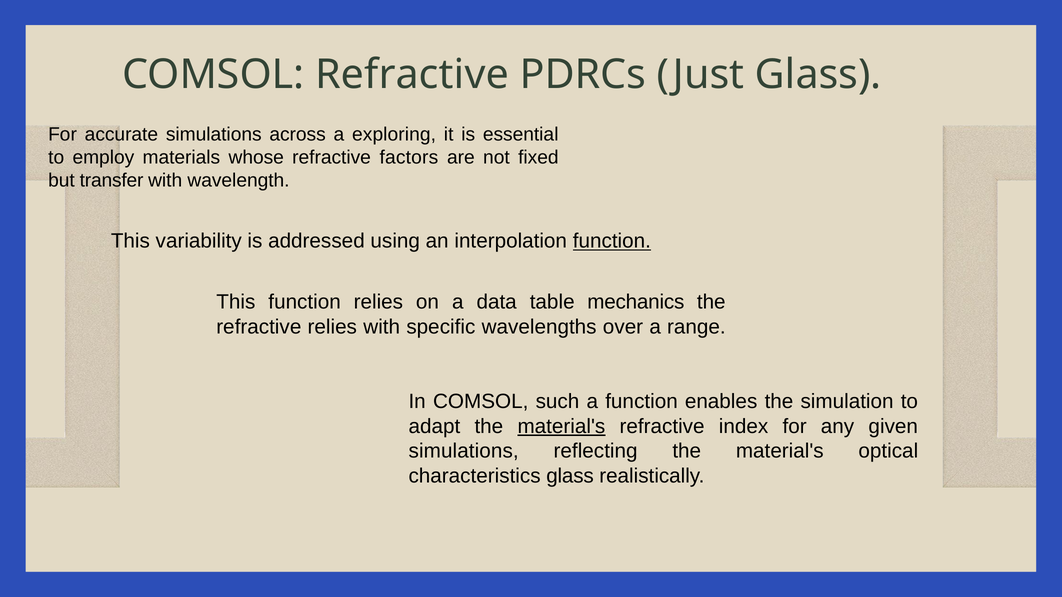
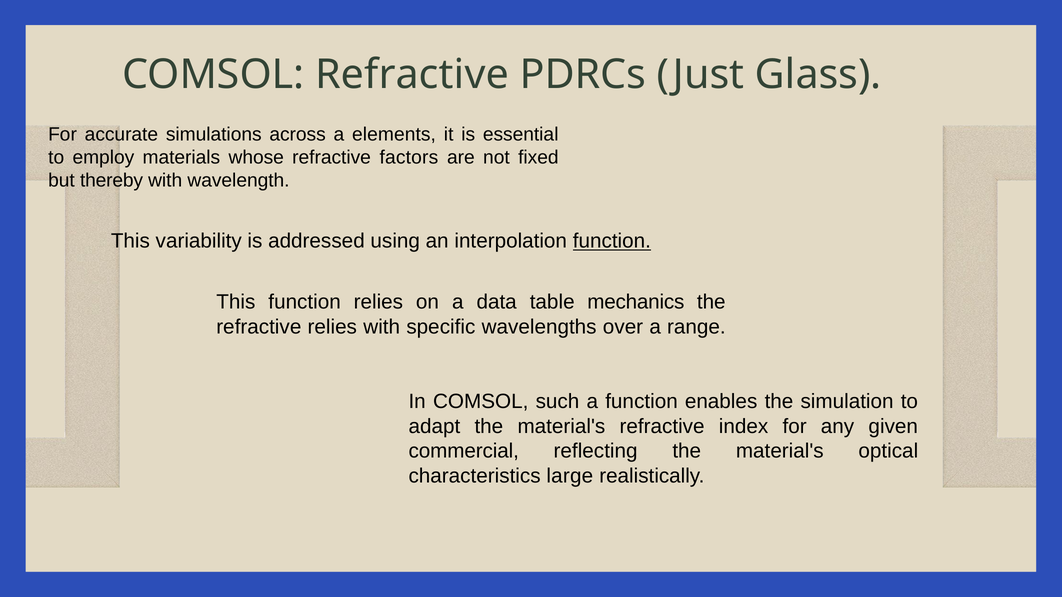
exploring: exploring -> elements
transfer: transfer -> thereby
material's at (561, 427) underline: present -> none
simulations at (464, 451): simulations -> commercial
characteristics glass: glass -> large
